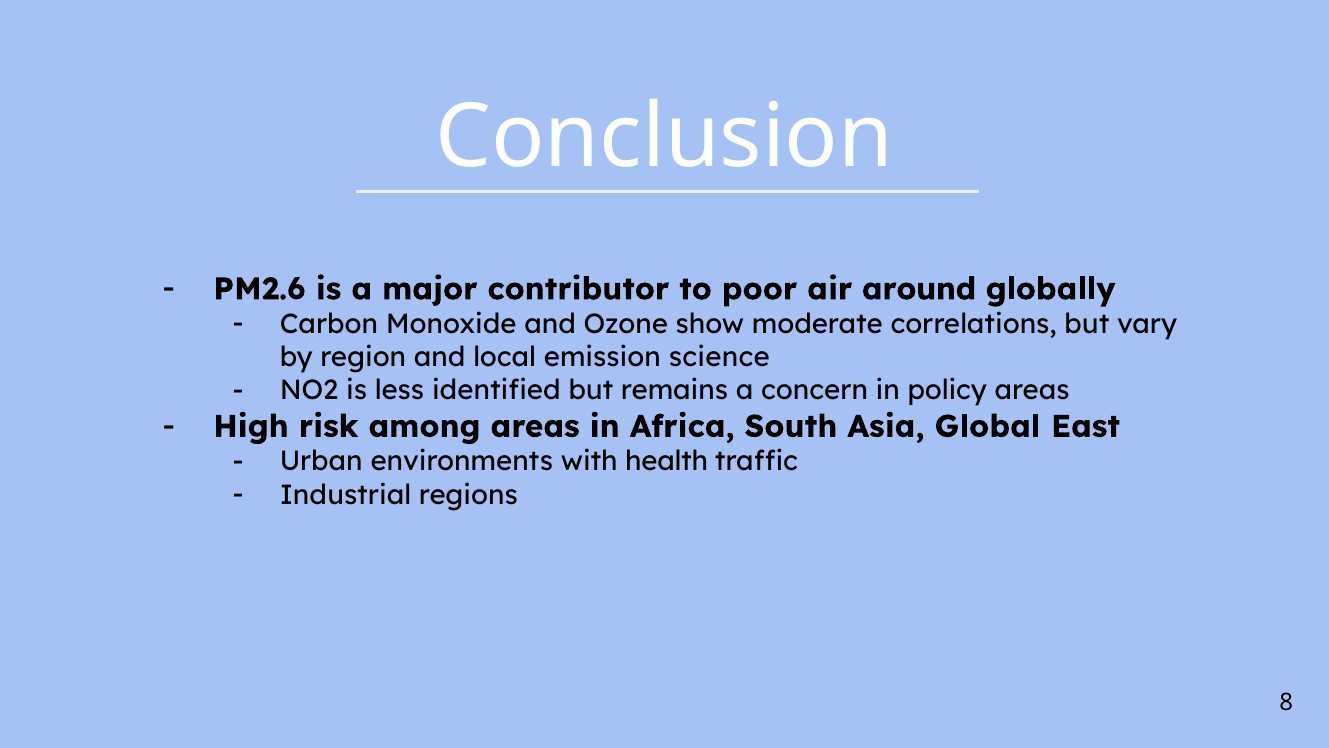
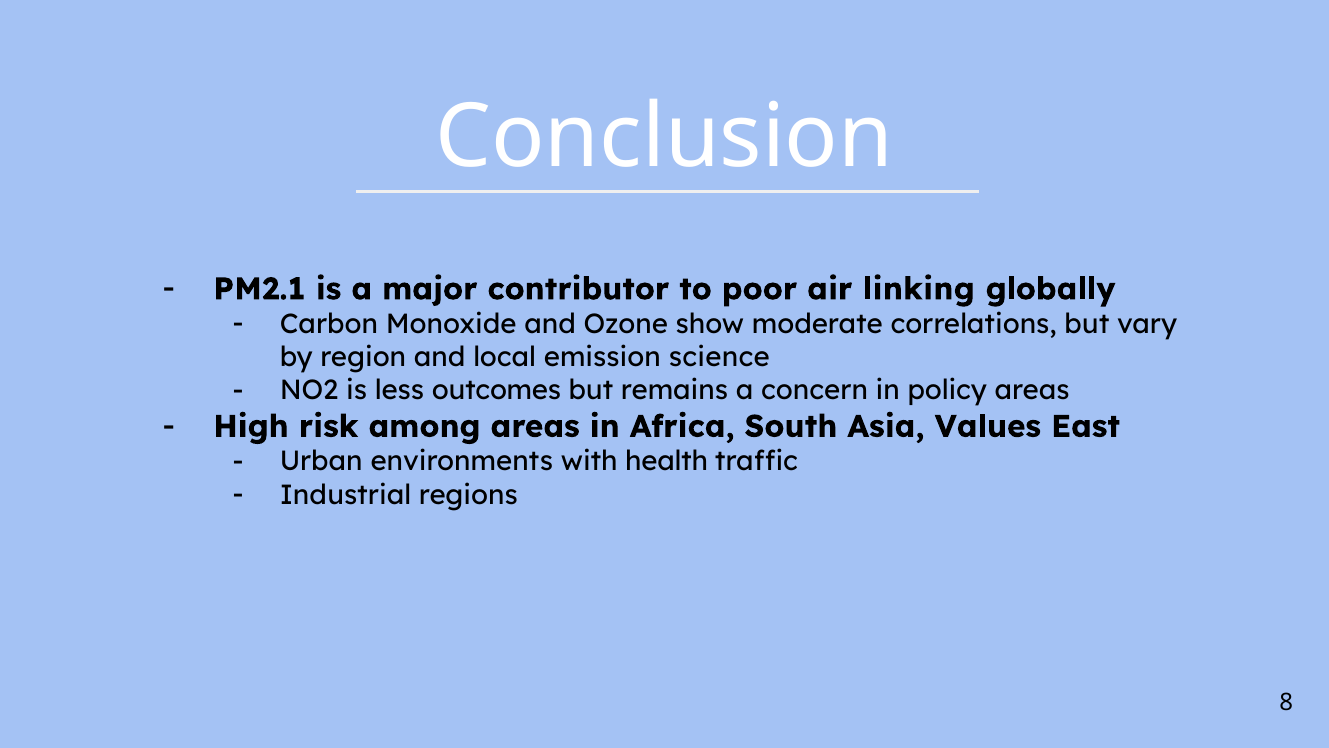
PM2.6: PM2.6 -> PM2.1
around: around -> linking
identified: identified -> outcomes
Global: Global -> Values
